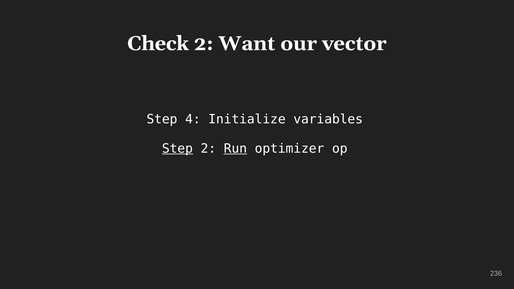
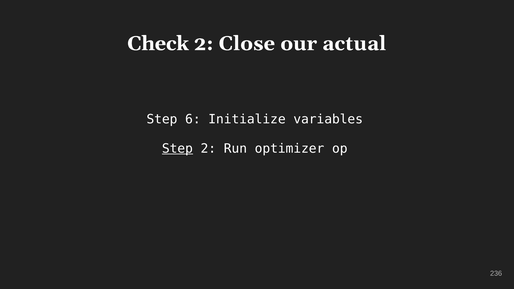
Want: Want -> Close
vector: vector -> actual
4: 4 -> 6
Run underline: present -> none
